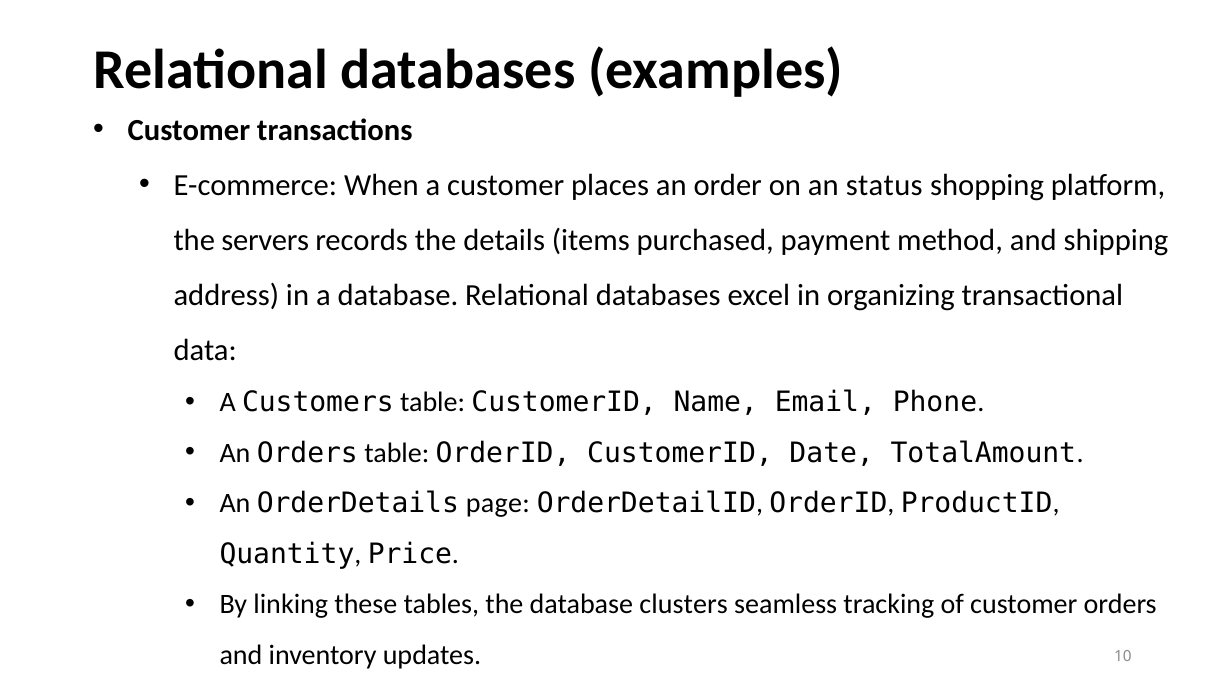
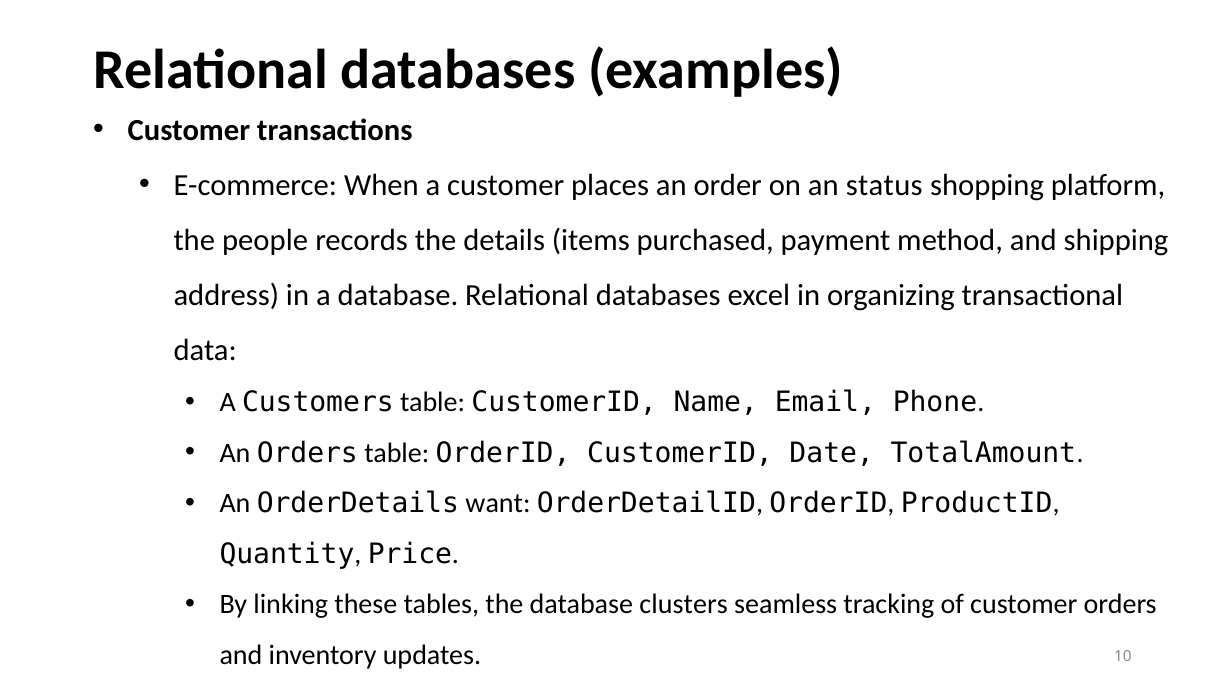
servers: servers -> people
page: page -> want
